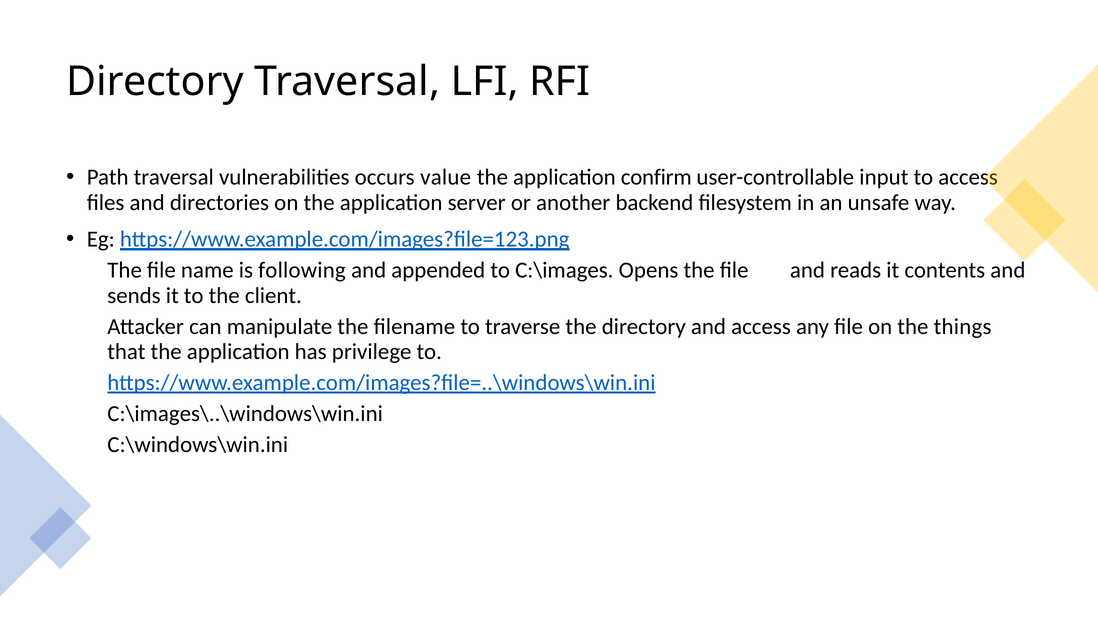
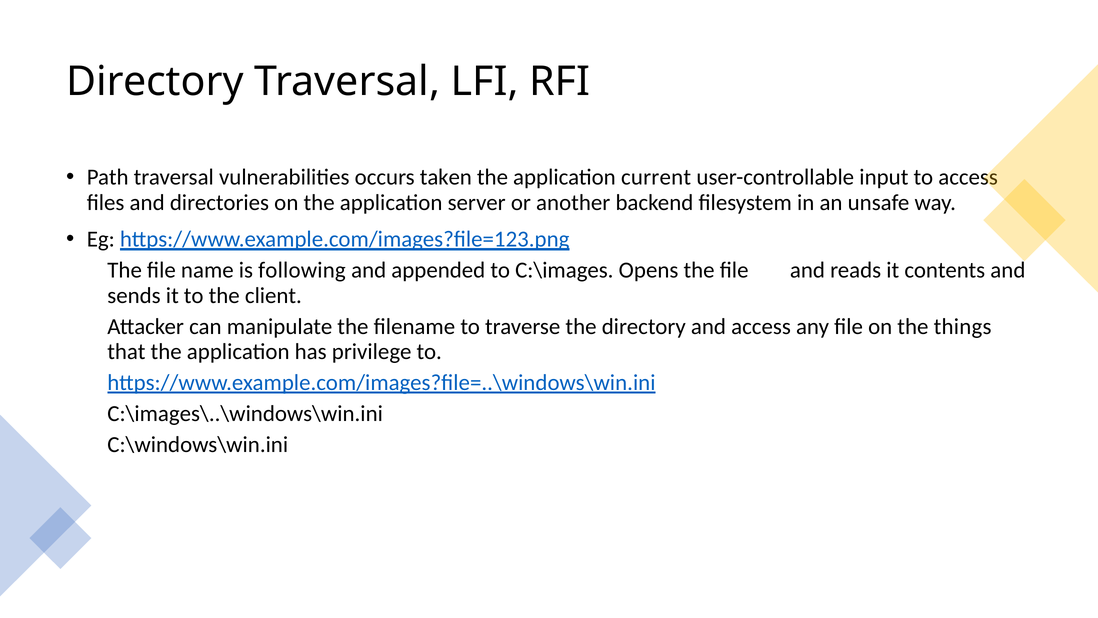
value: value -> taken
confirm: confirm -> current
